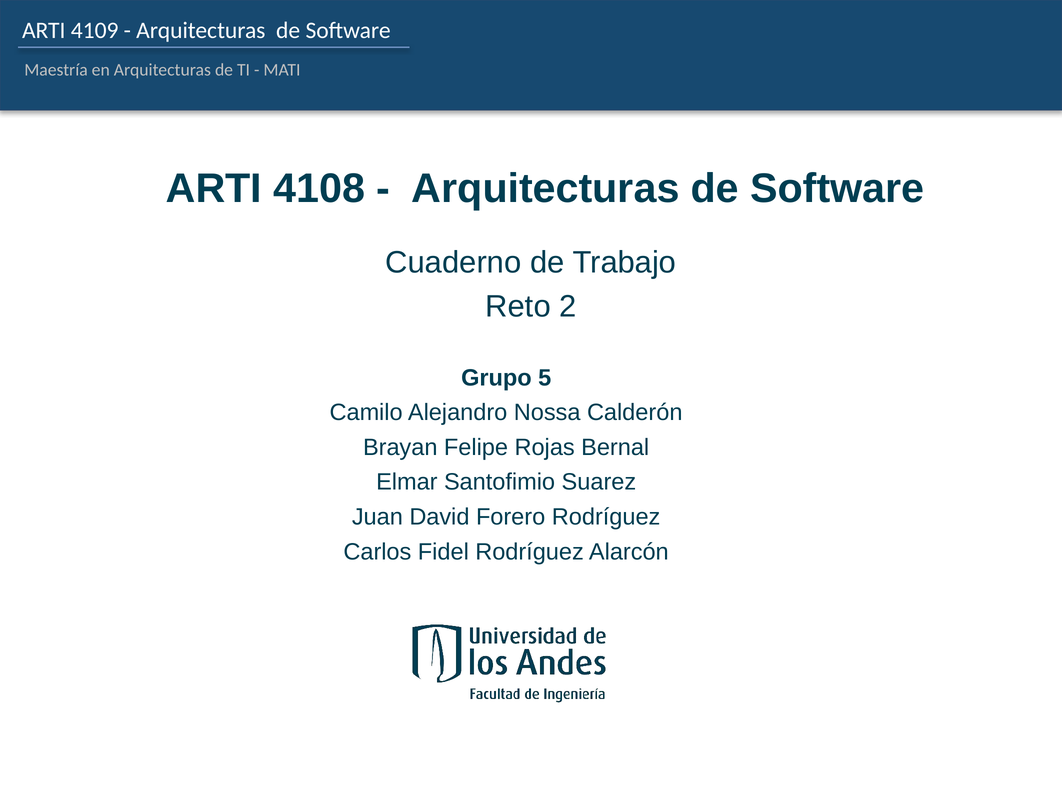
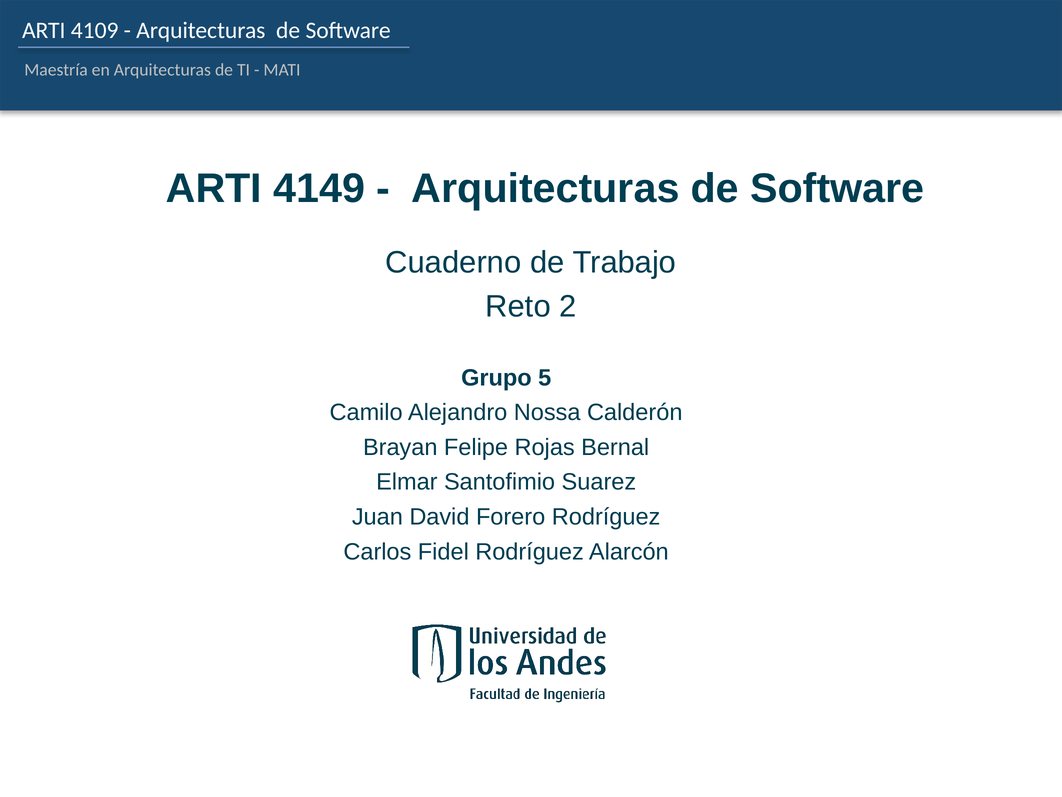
4108: 4108 -> 4149
